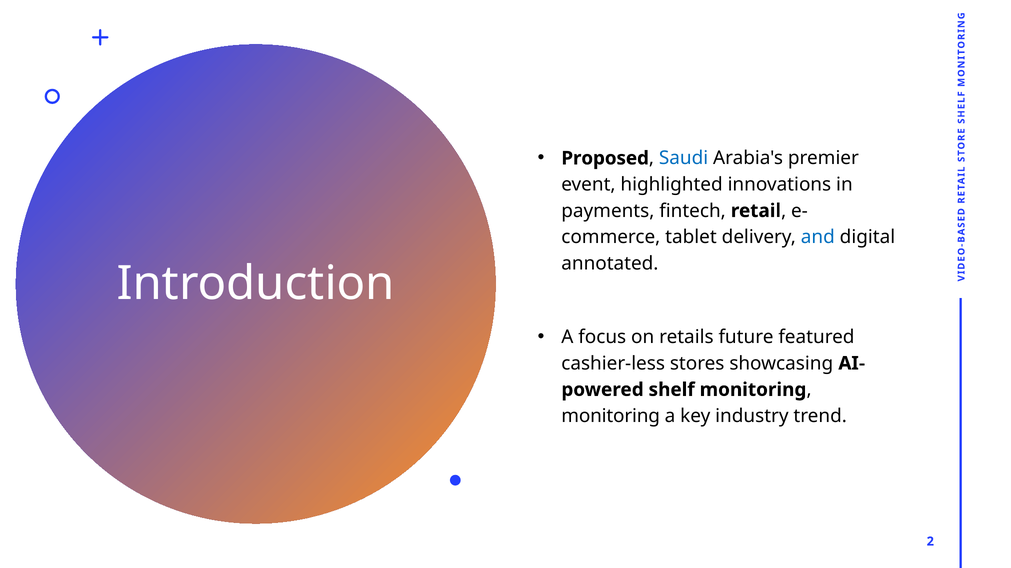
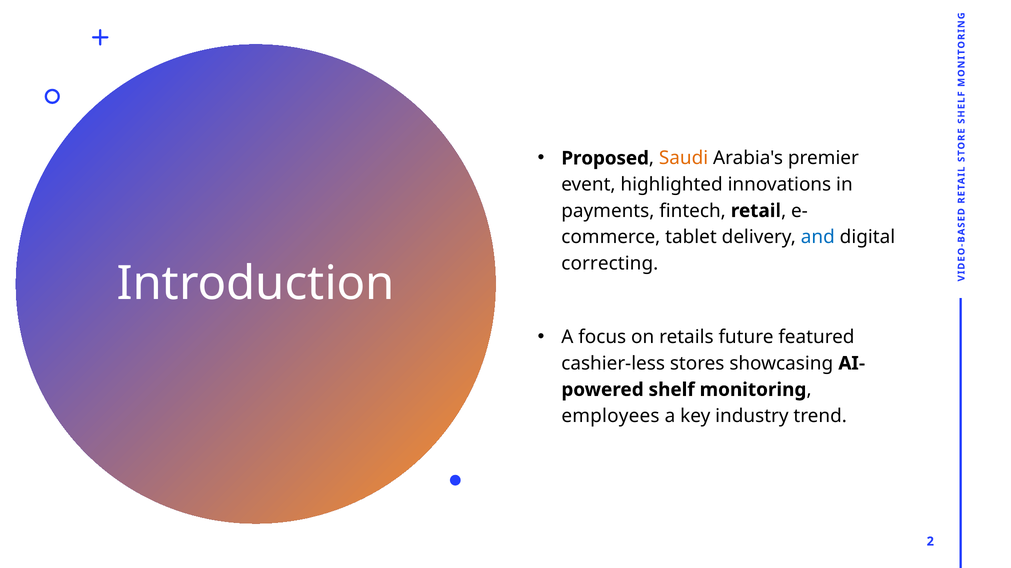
Saudi colour: blue -> orange
annotated: annotated -> correcting
monitoring at (611, 416): monitoring -> employees
